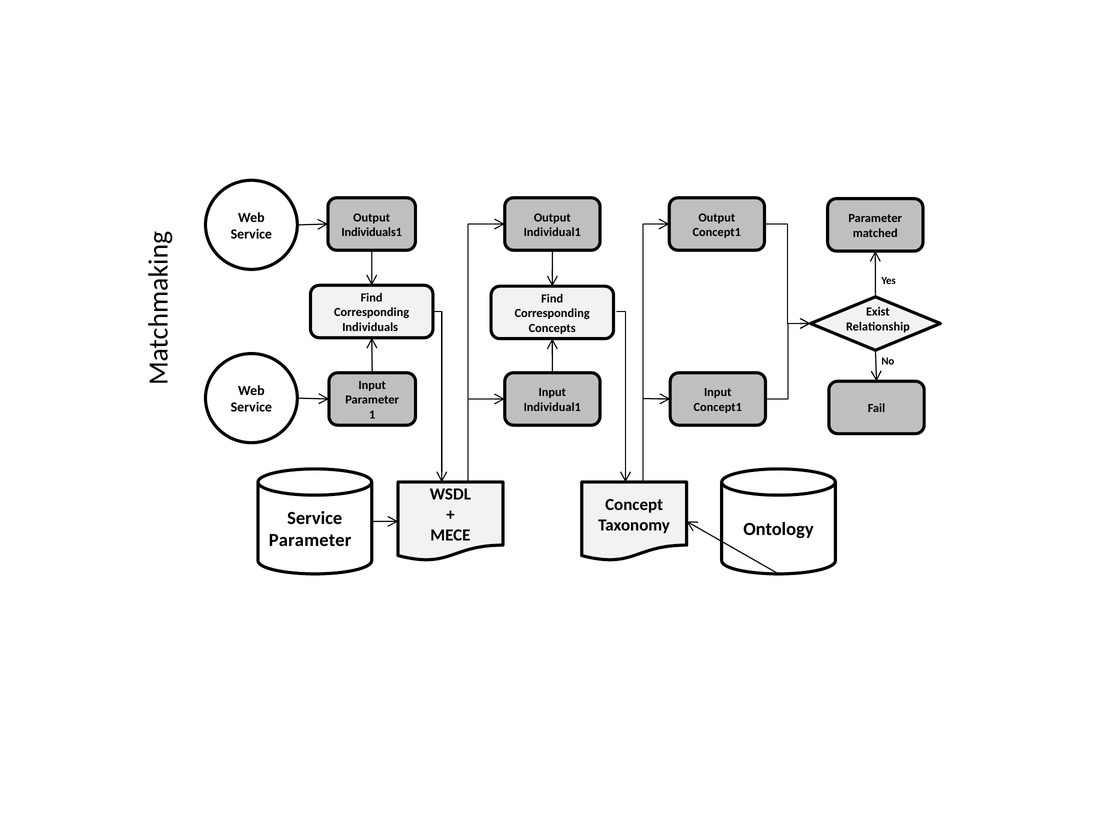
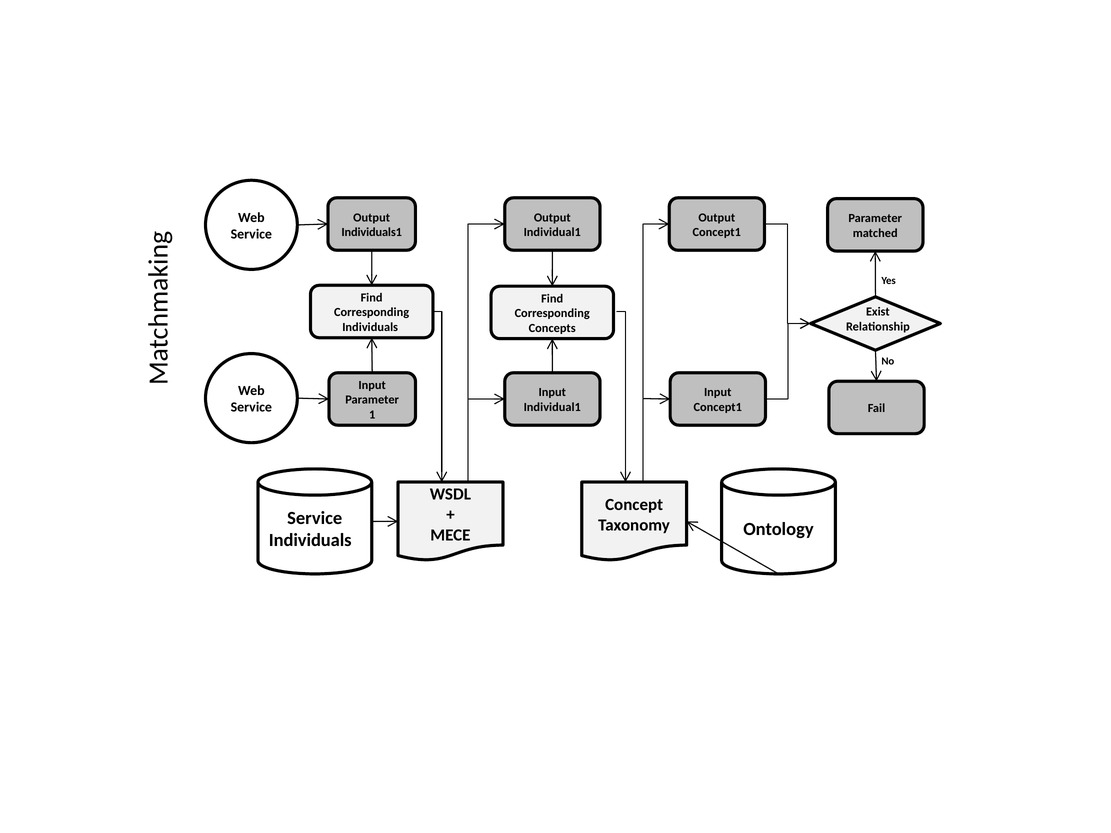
Parameter at (310, 541): Parameter -> Individuals
